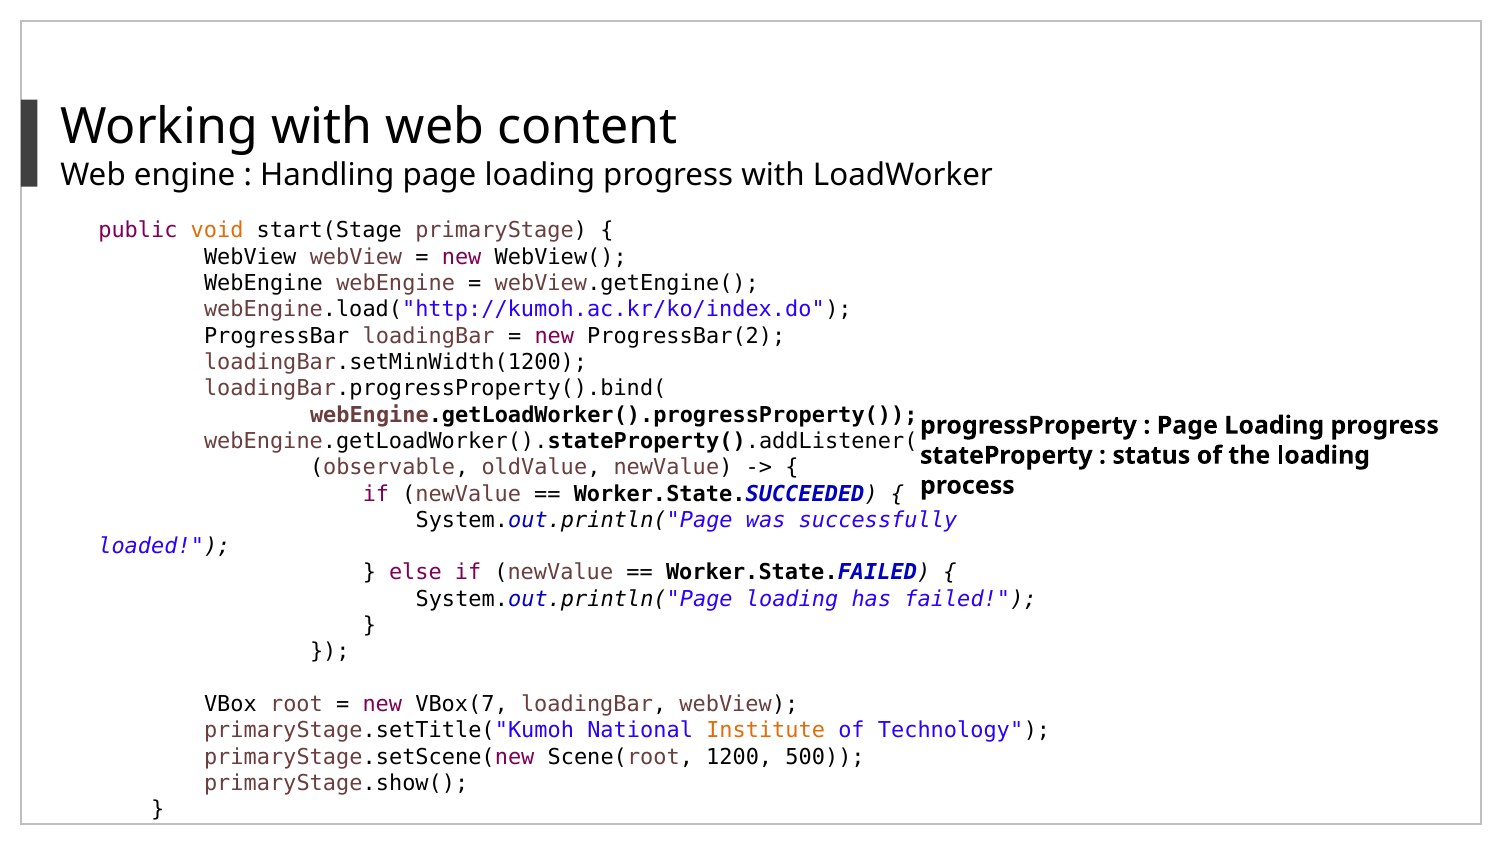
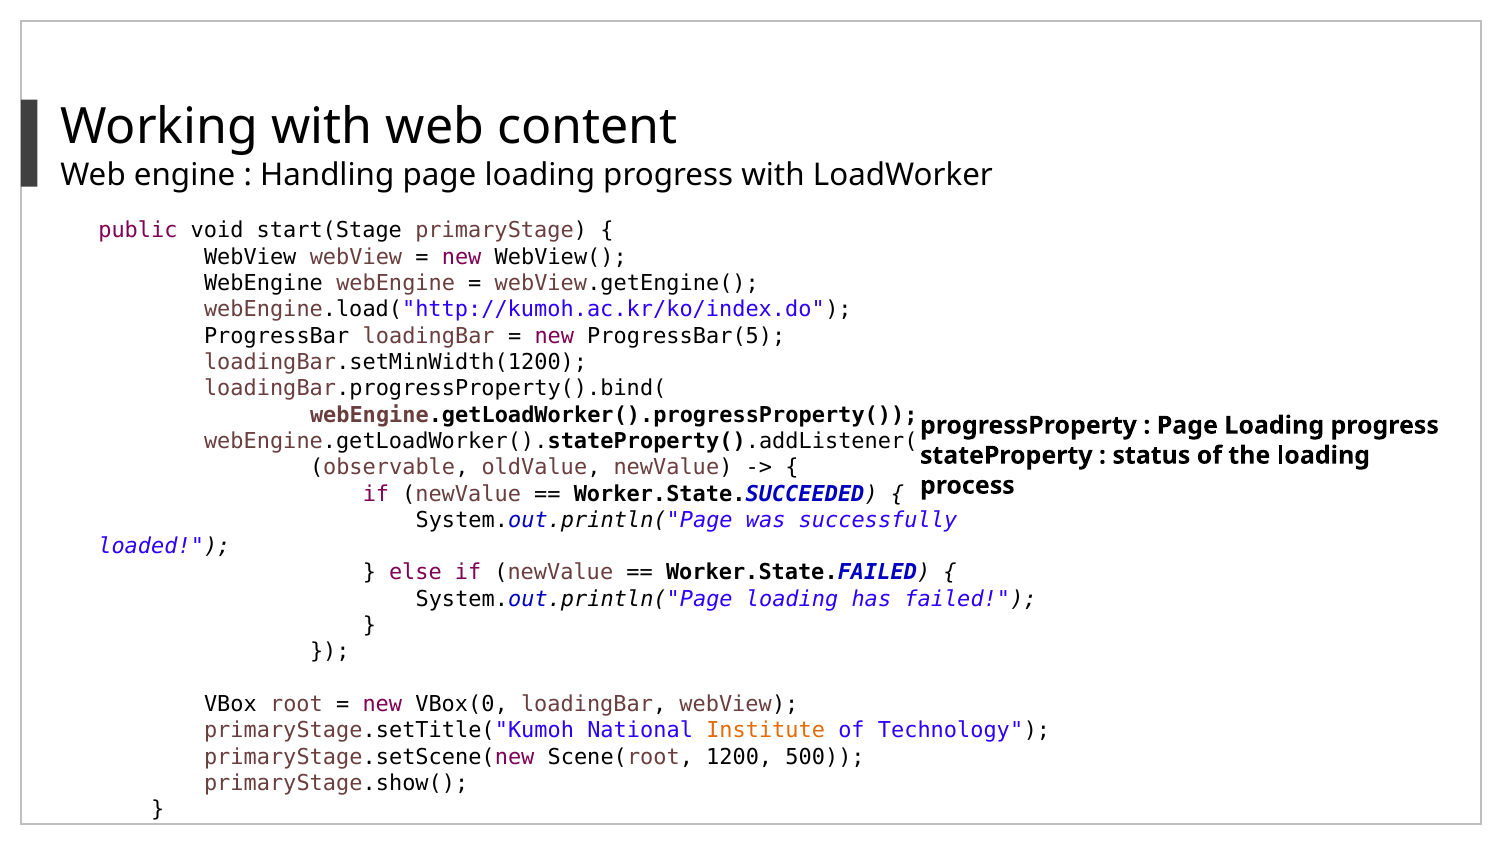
void colour: orange -> black
ProgressBar(2: ProgressBar(2 -> ProgressBar(5
VBox(7: VBox(7 -> VBox(0
